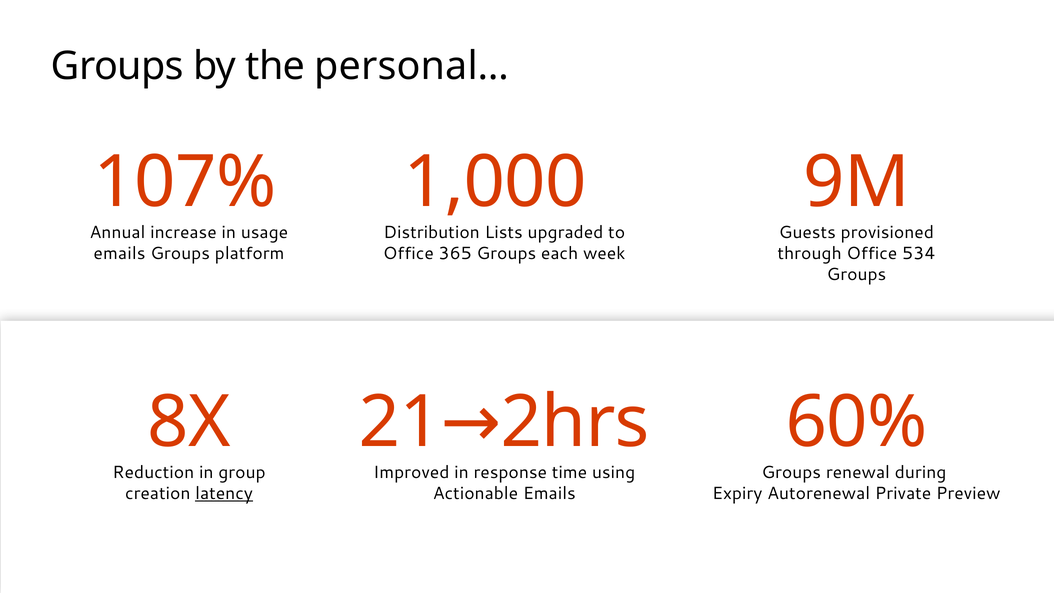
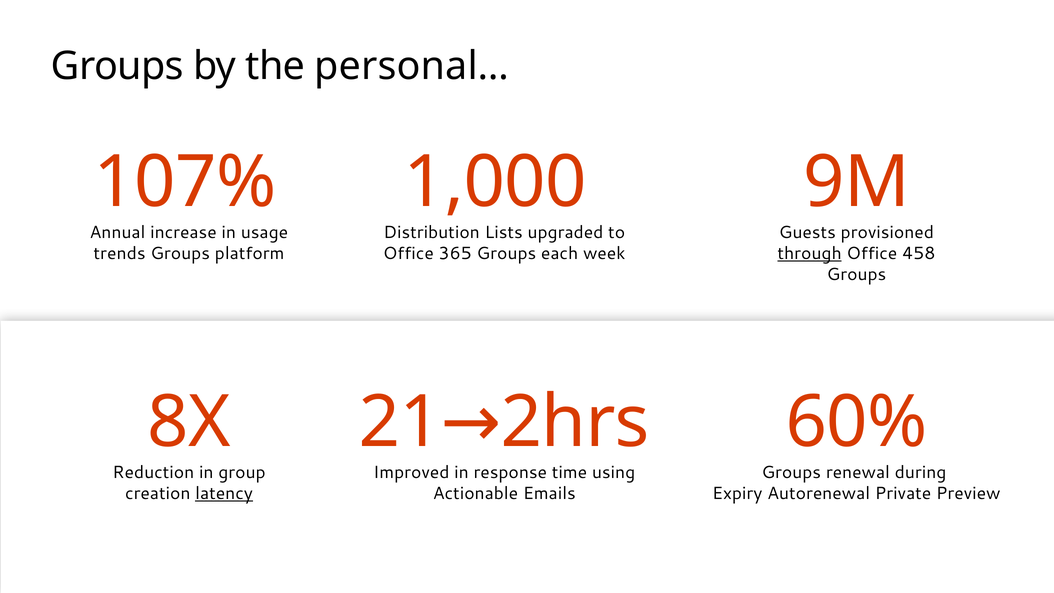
emails at (119, 253): emails -> trends
through underline: none -> present
534: 534 -> 458
